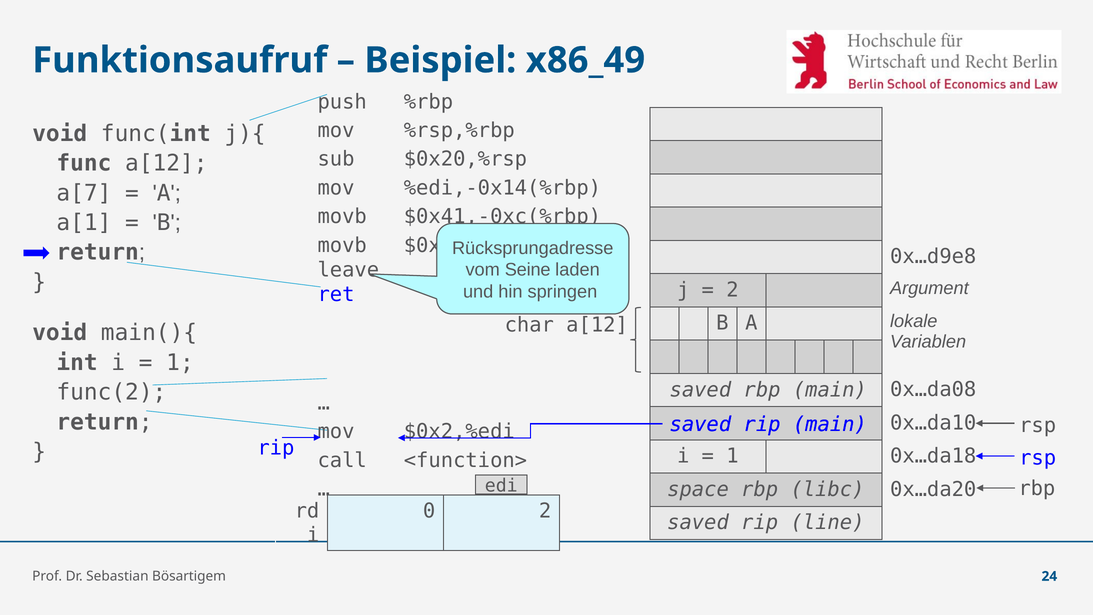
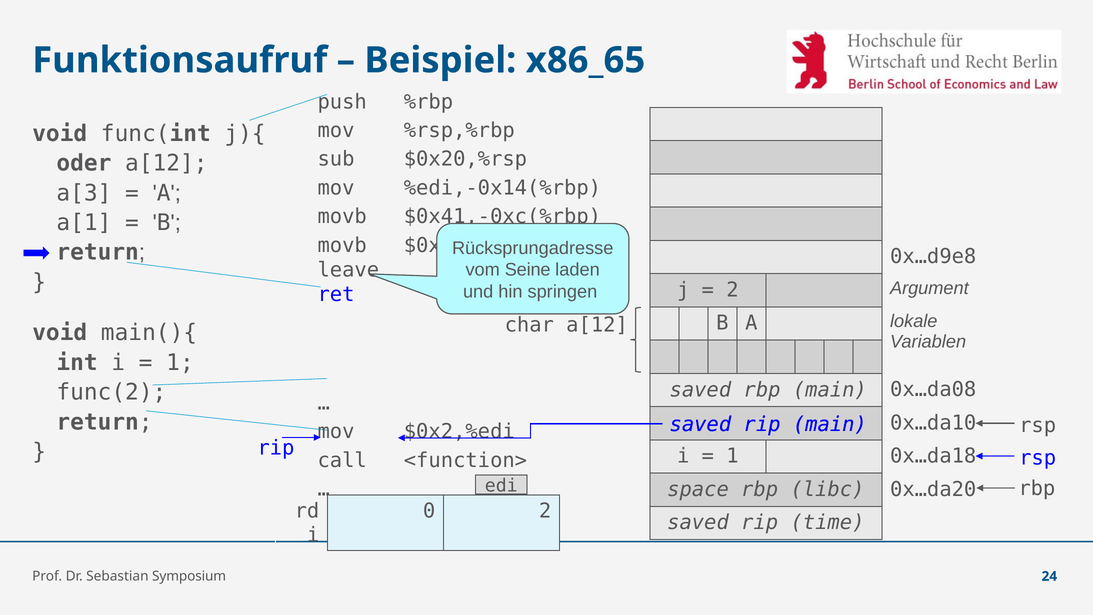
x86_49: x86_49 -> x86_65
func: func -> oder
a[7: a[7 -> a[3
line: line -> time
Bösartigem: Bösartigem -> Symposium
